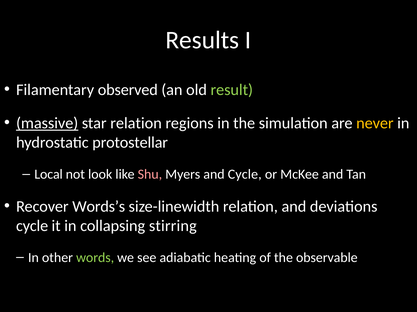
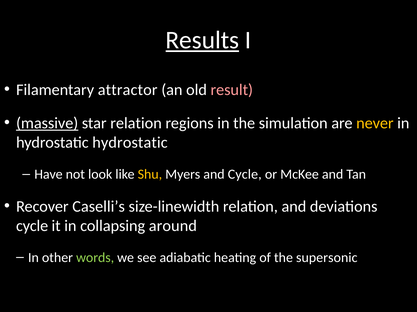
Results underline: none -> present
observed: observed -> attractor
result colour: light green -> pink
hydrostatic protostellar: protostellar -> hydrostatic
Local: Local -> Have
Shu colour: pink -> yellow
Words’s: Words’s -> Caselli’s
stirring: stirring -> around
observable: observable -> supersonic
